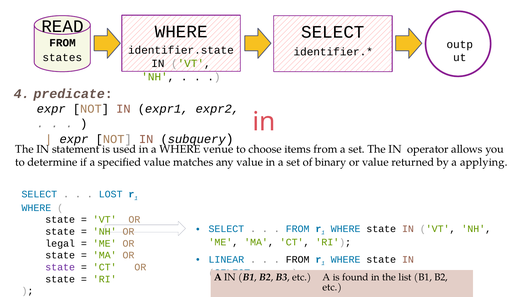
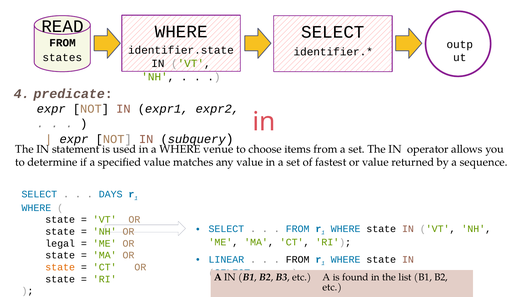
binary: binary -> fastest
applying: applying -> sequence
LOST: LOST -> DAYS
state at (60, 267) colour: purple -> orange
